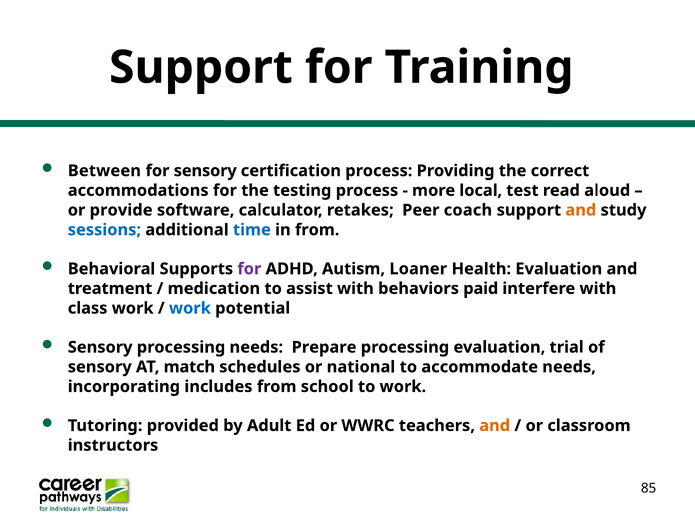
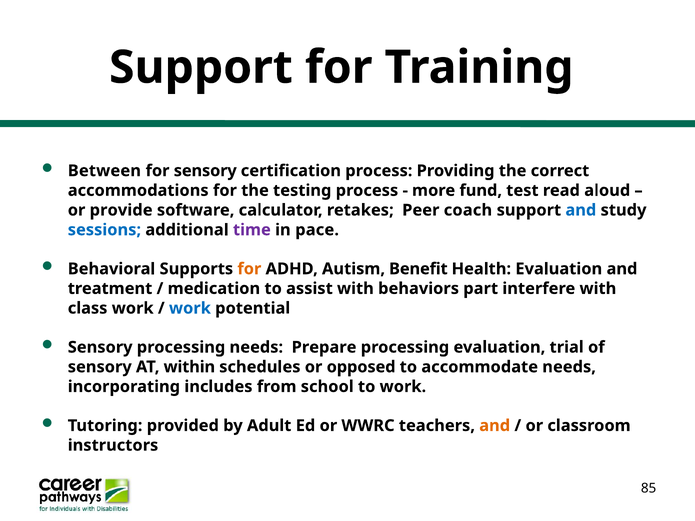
local: local -> fund
and at (581, 210) colour: orange -> blue
time colour: blue -> purple
in from: from -> pace
for at (249, 269) colour: purple -> orange
Loaner: Loaner -> Benefit
paid: paid -> part
match: match -> within
national: national -> opposed
